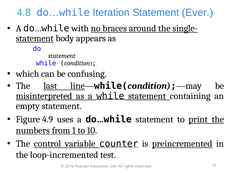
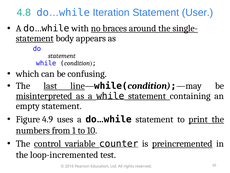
Ever: Ever -> User
